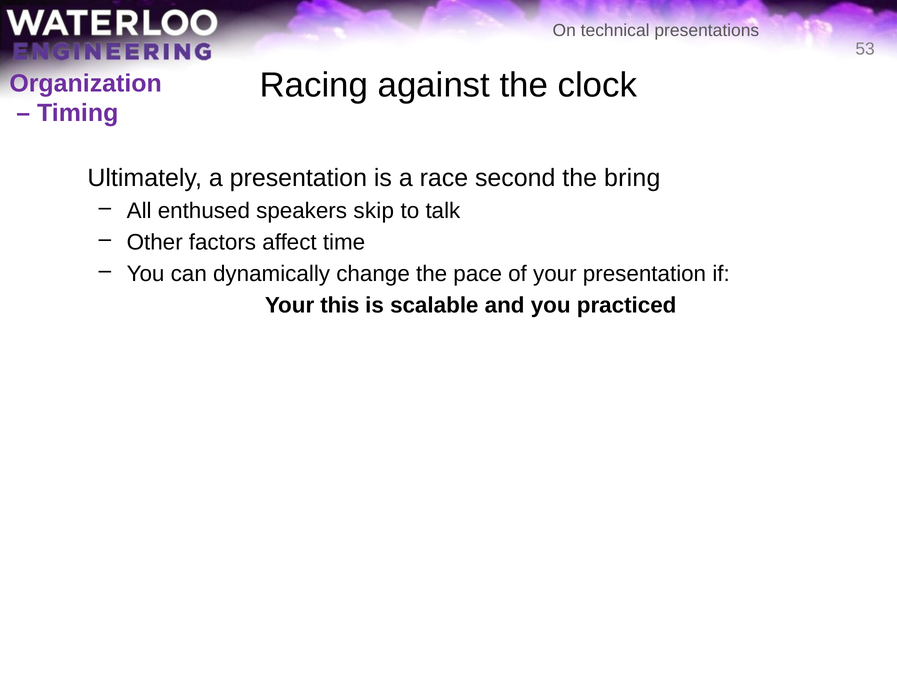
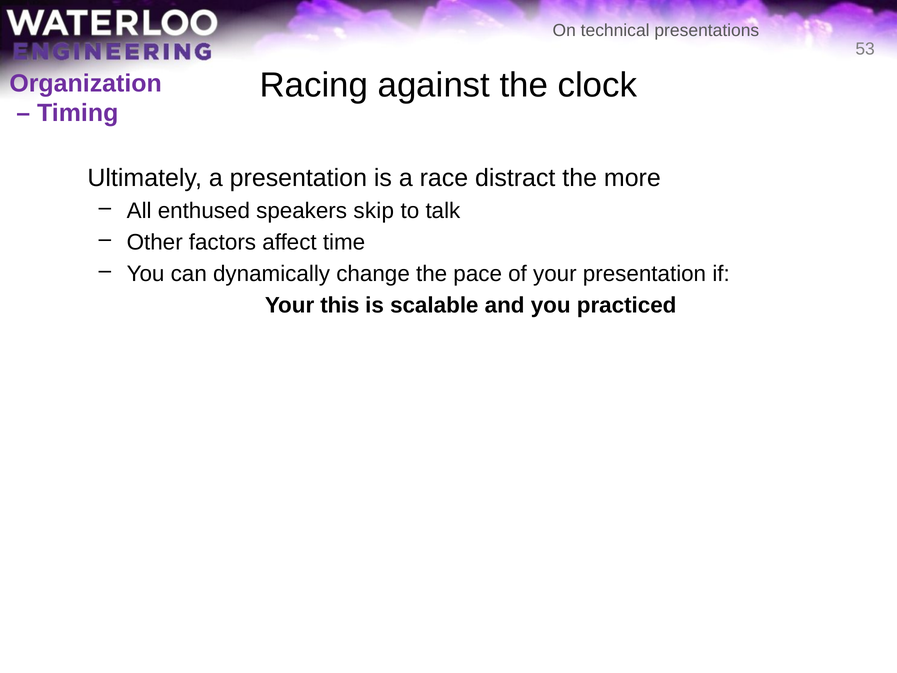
second: second -> distract
bring: bring -> more
